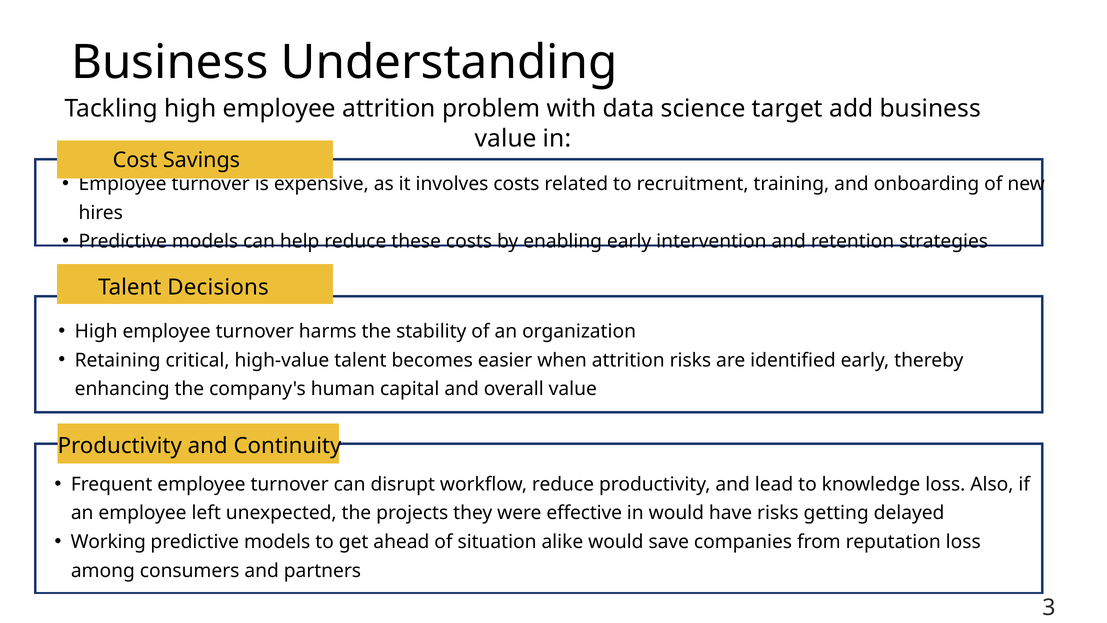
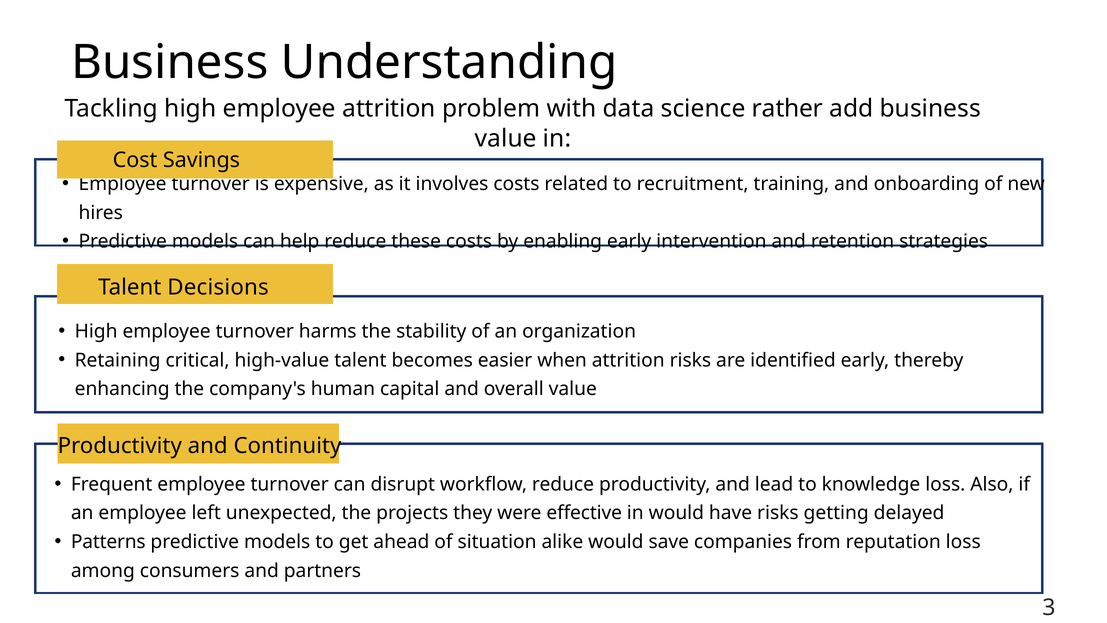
target: target -> rather
Working: Working -> Patterns
